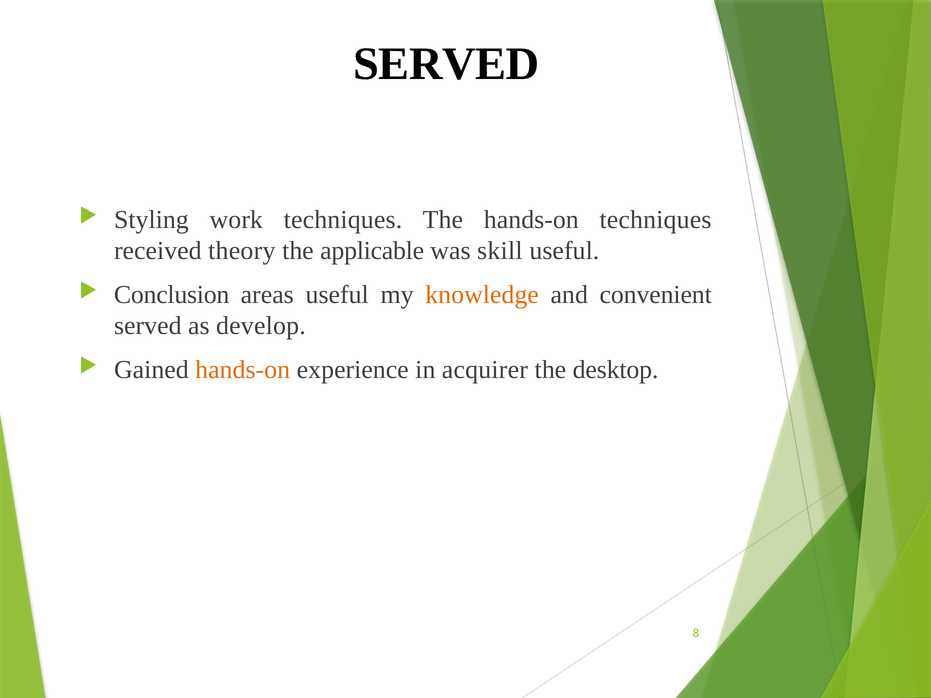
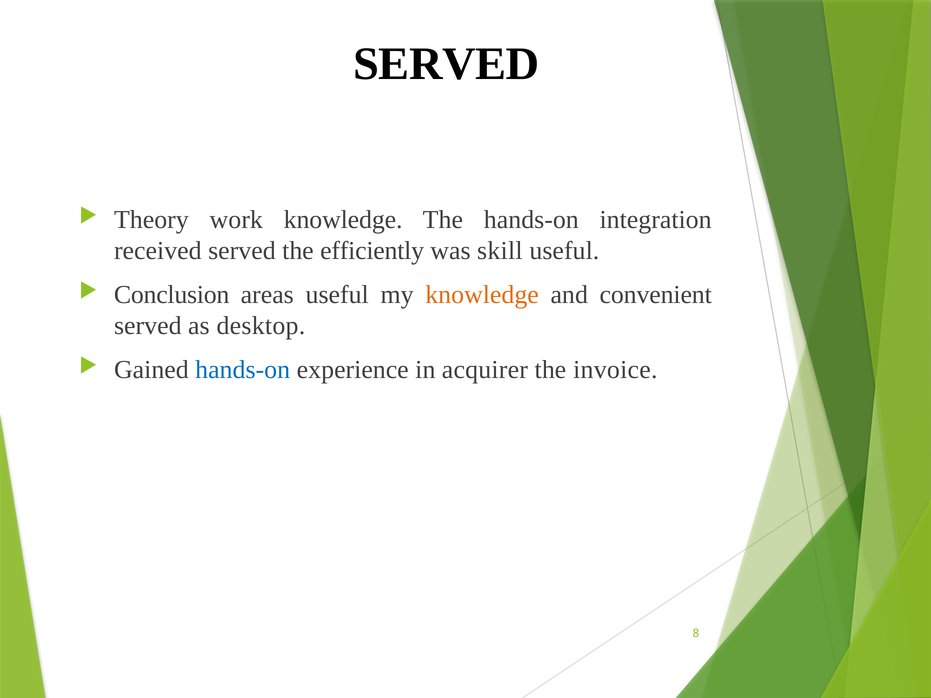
Styling: Styling -> Theory
work techniques: techniques -> knowledge
hands-on techniques: techniques -> integration
received theory: theory -> served
applicable: applicable -> efficiently
develop: develop -> desktop
hands-on at (243, 370) colour: orange -> blue
desktop: desktop -> invoice
